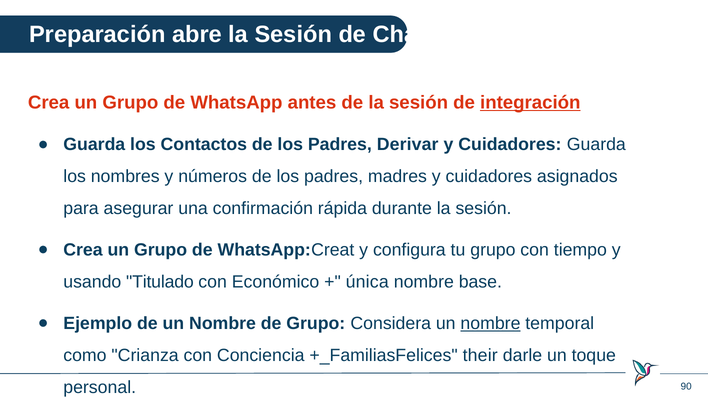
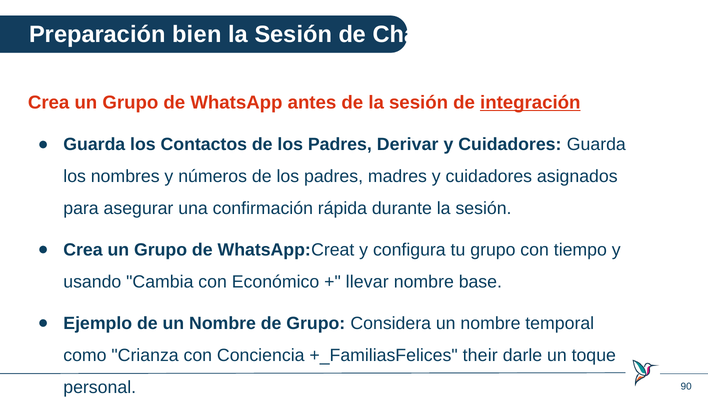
abre: abre -> bien
Titulado: Titulado -> Cambia
única: única -> llevar
nombre at (490, 324) underline: present -> none
